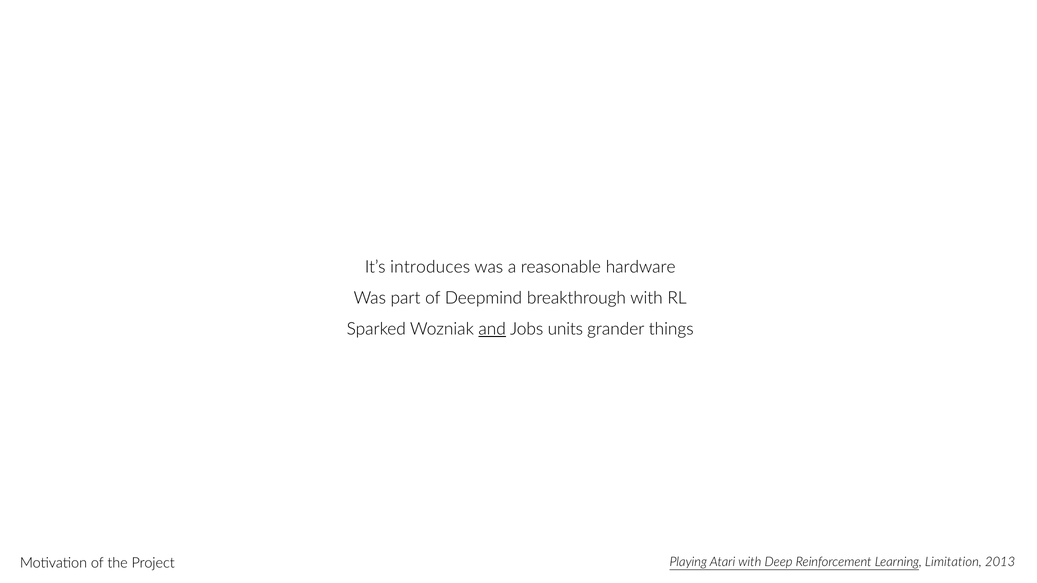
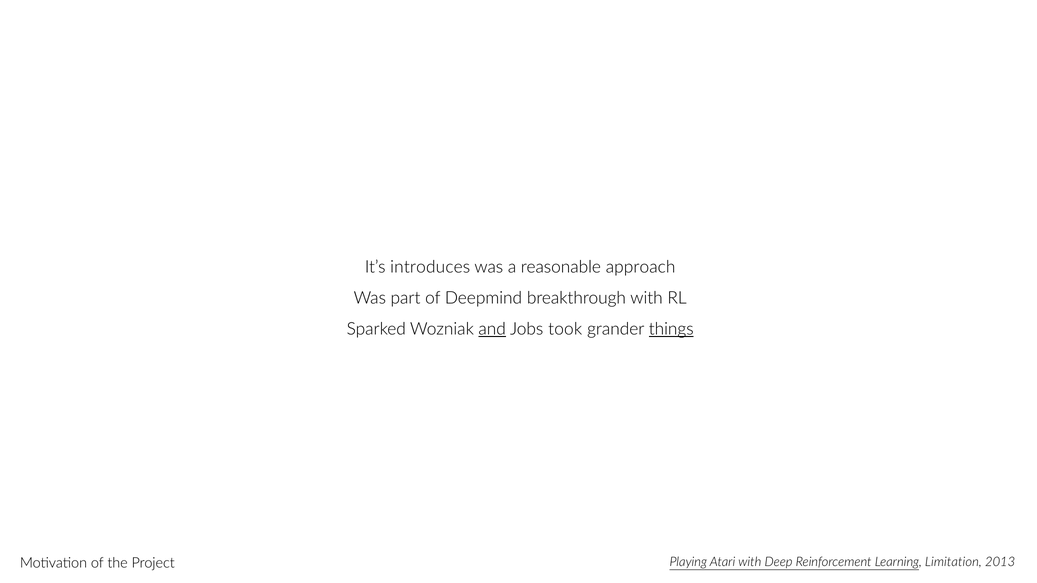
hardware: hardware -> approach
units: units -> took
things underline: none -> present
